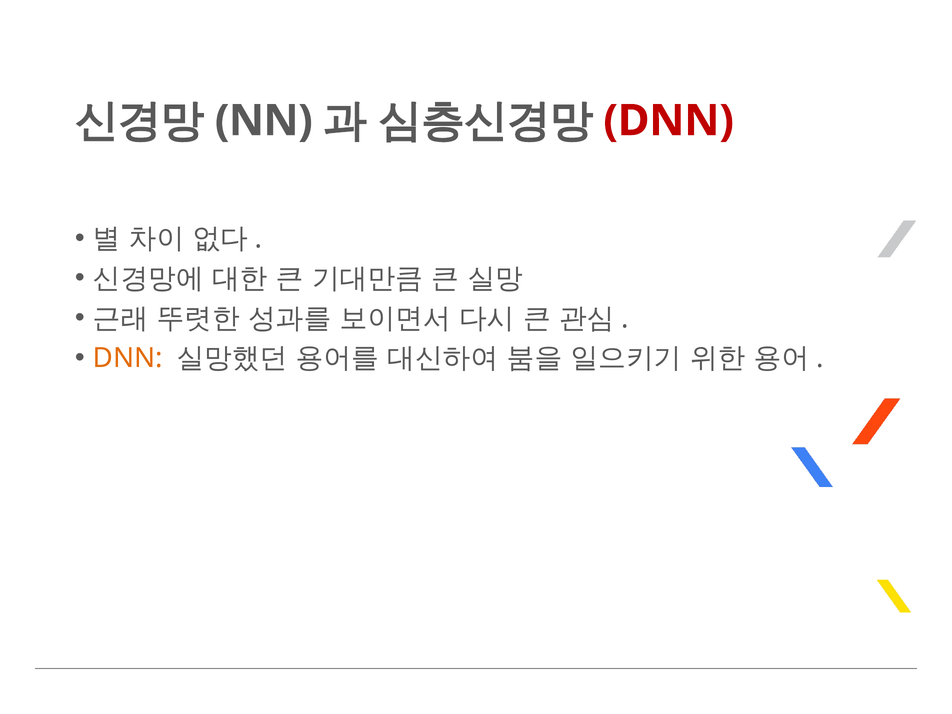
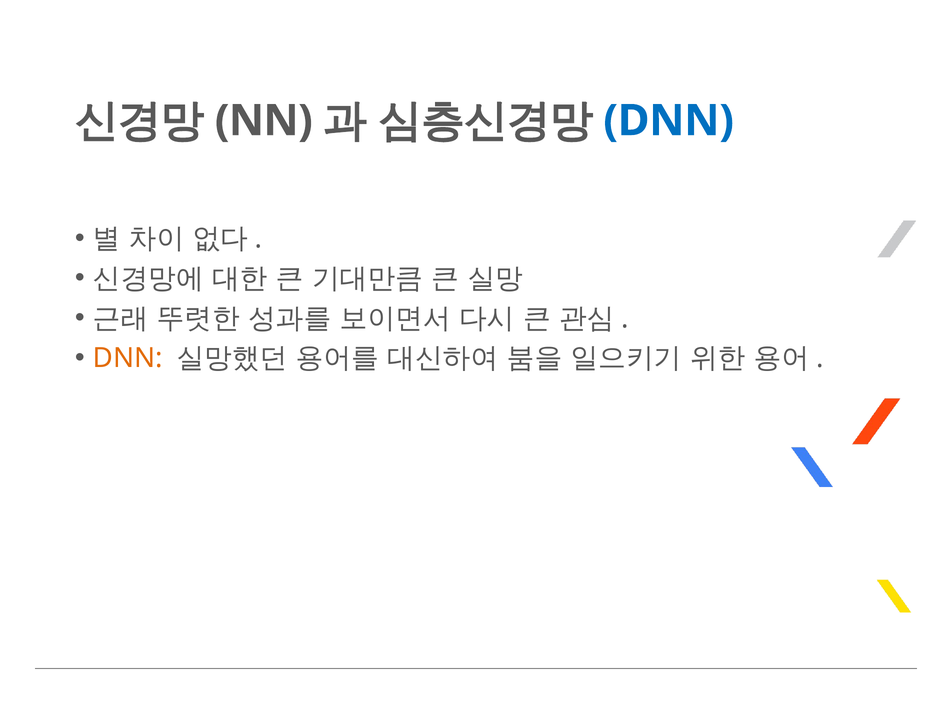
DNN at (669, 121) colour: red -> blue
